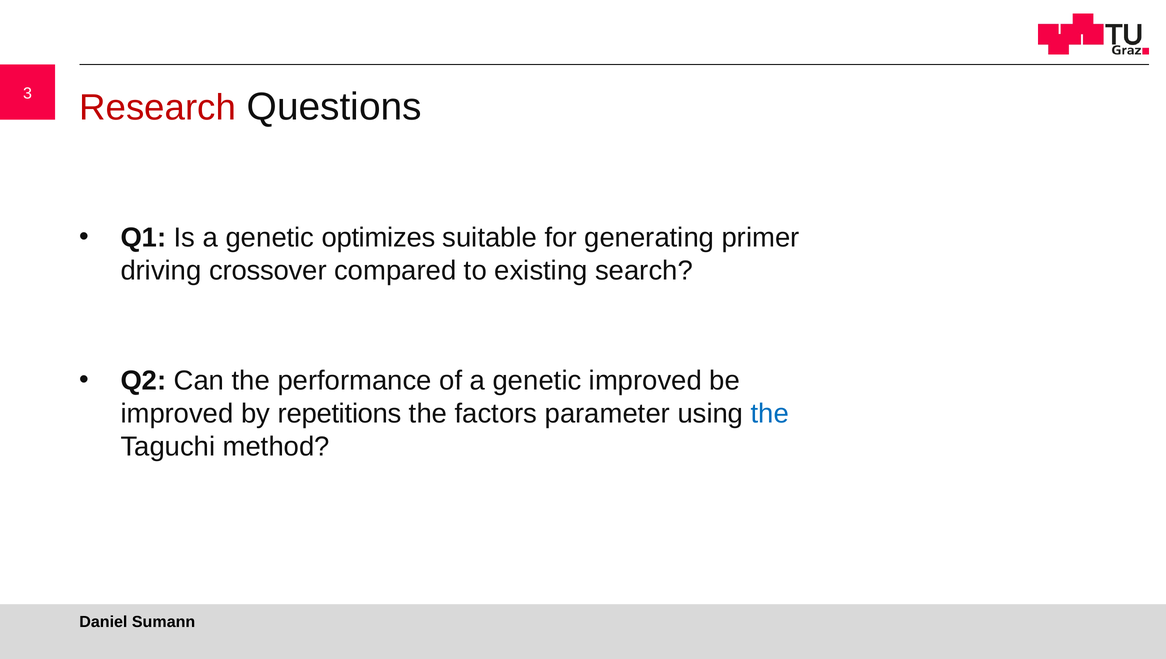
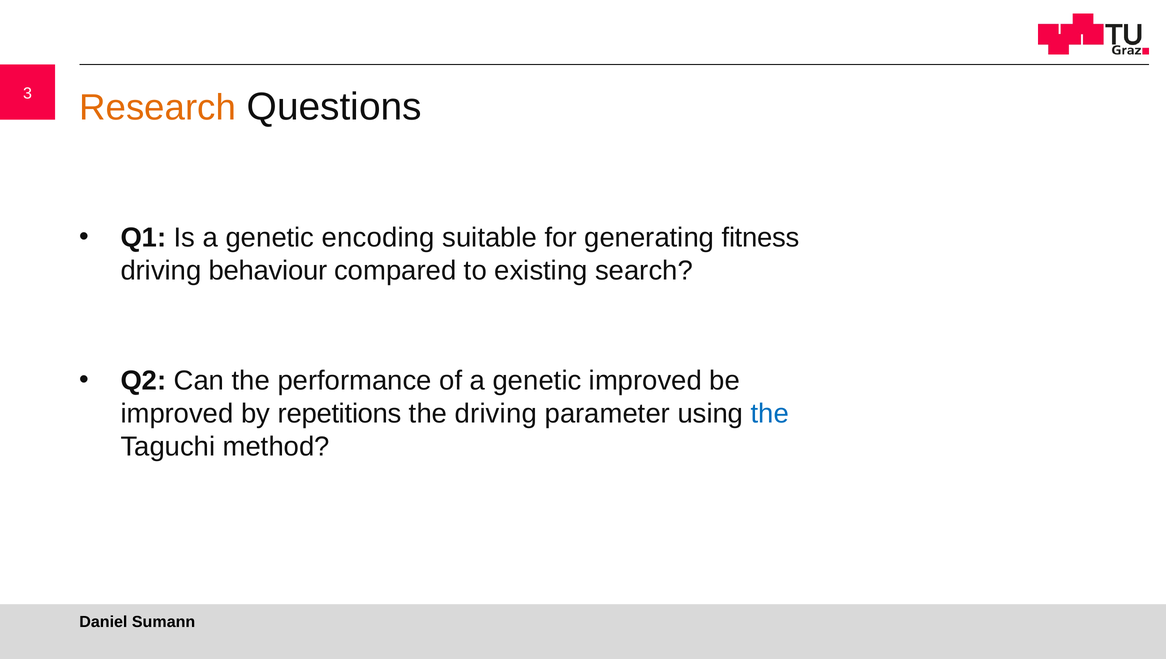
Research colour: red -> orange
optimizes: optimizes -> encoding
primer: primer -> fitness
crossover: crossover -> behaviour
the factors: factors -> driving
